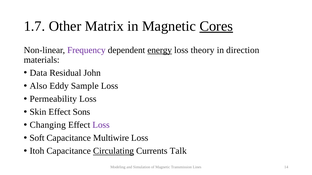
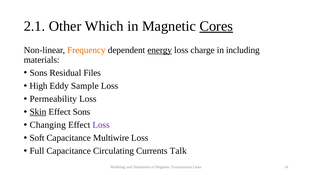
1.7: 1.7 -> 2.1
Matrix: Matrix -> Which
Frequency colour: purple -> orange
theory: theory -> charge
direction: direction -> including
Data at (38, 73): Data -> Sons
John: John -> Files
Also: Also -> High
Skin underline: none -> present
Itoh: Itoh -> Full
Circulating underline: present -> none
